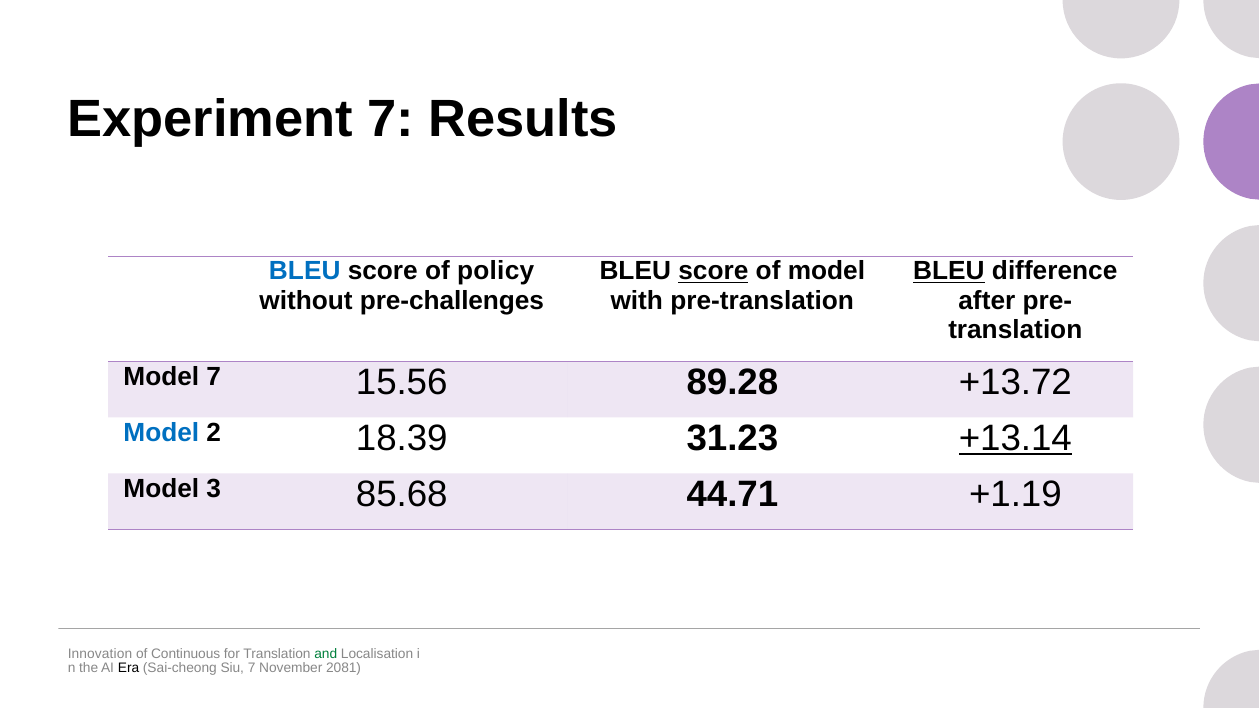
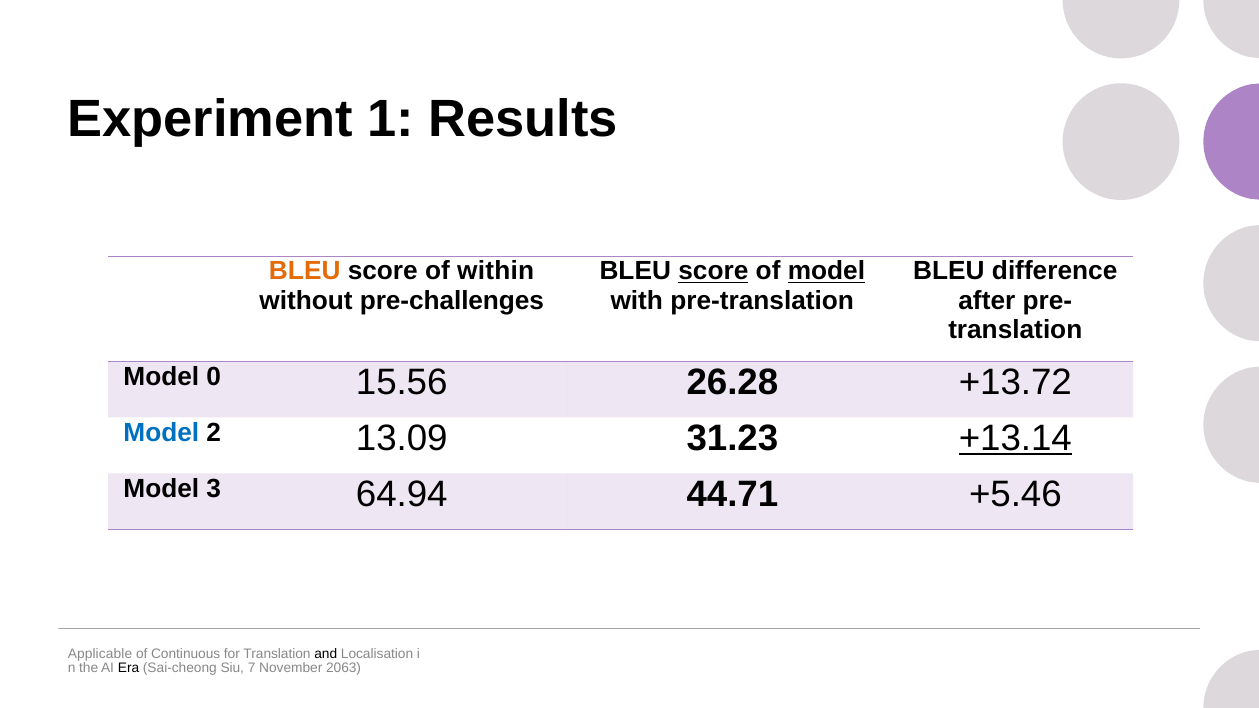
Experiment 7: 7 -> 1
BLEU at (305, 271) colour: blue -> orange
policy: policy -> within
model at (826, 271) underline: none -> present
BLEU at (949, 271) underline: present -> none
Model 7: 7 -> 0
89.28: 89.28 -> 26.28
18.39: 18.39 -> 13.09
85.68: 85.68 -> 64.94
+1.19: +1.19 -> +5.46
Innovation: Innovation -> Applicable
and colour: green -> black
2081: 2081 -> 2063
